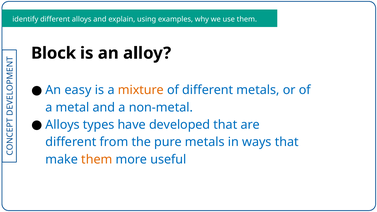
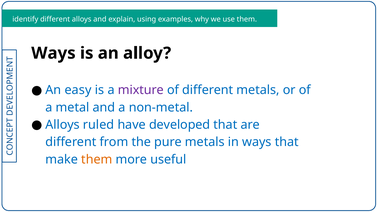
Block at (54, 53): Block -> Ways
mixture colour: orange -> purple
types: types -> ruled
